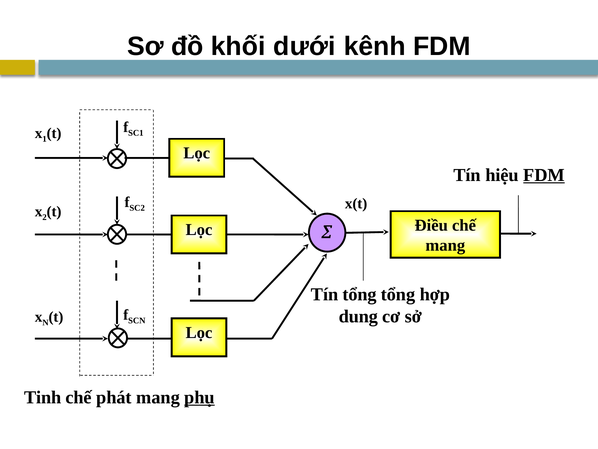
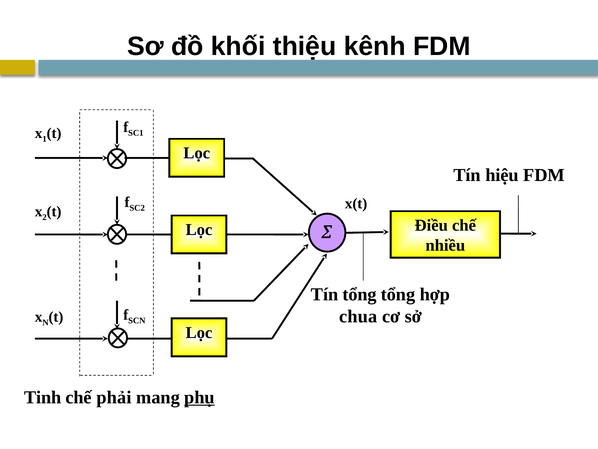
dưới: dưới -> thiệu
FDM at (544, 175) underline: present -> none
mang at (445, 245): mang -> nhiều
dung: dung -> chua
phát: phát -> phải
